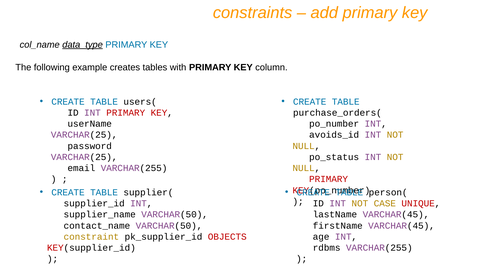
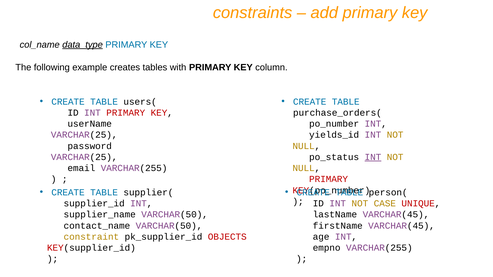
avoids_id: avoids_id -> yields_id
INT at (373, 157) underline: none -> present
rdbms: rdbms -> empno
